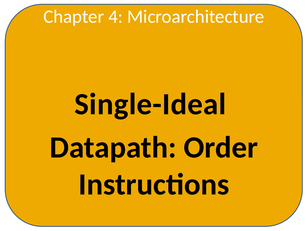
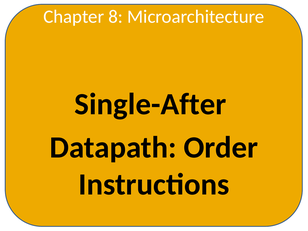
4: 4 -> 8
Single-Ideal: Single-Ideal -> Single-After
